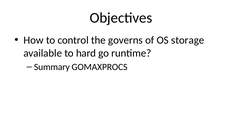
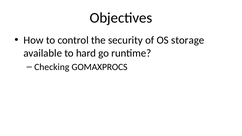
governs: governs -> security
Summary: Summary -> Checking
